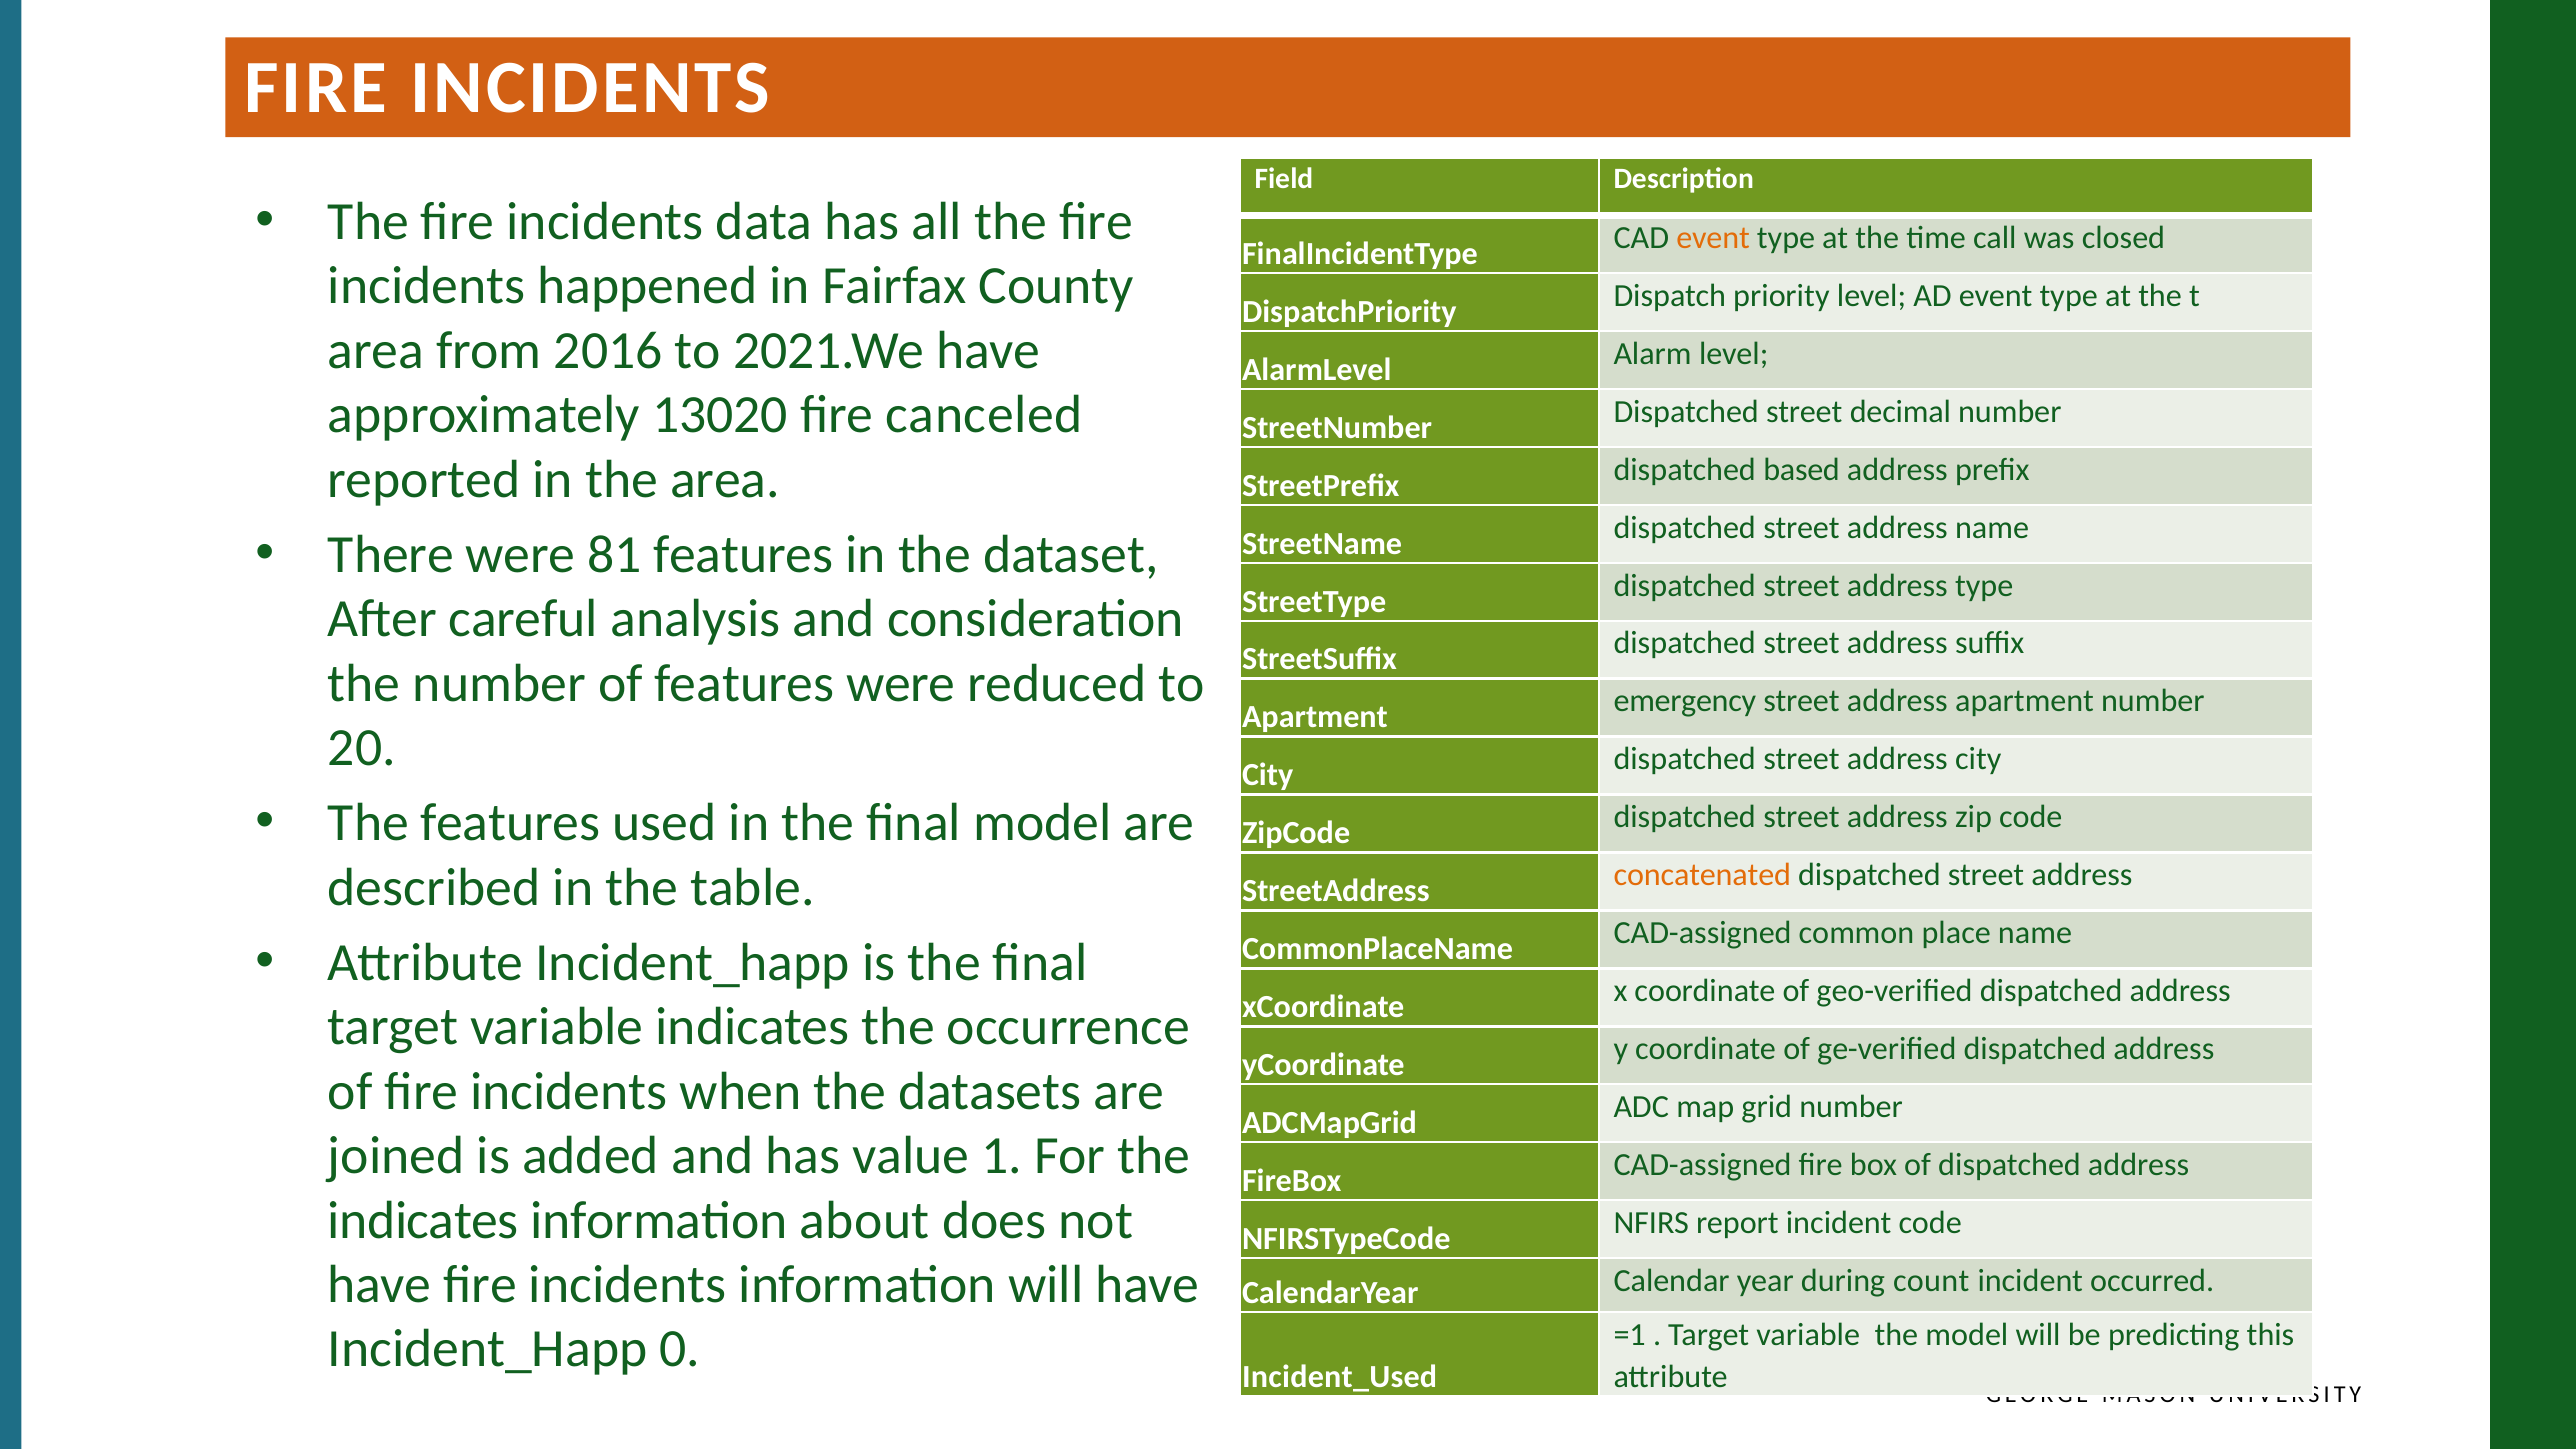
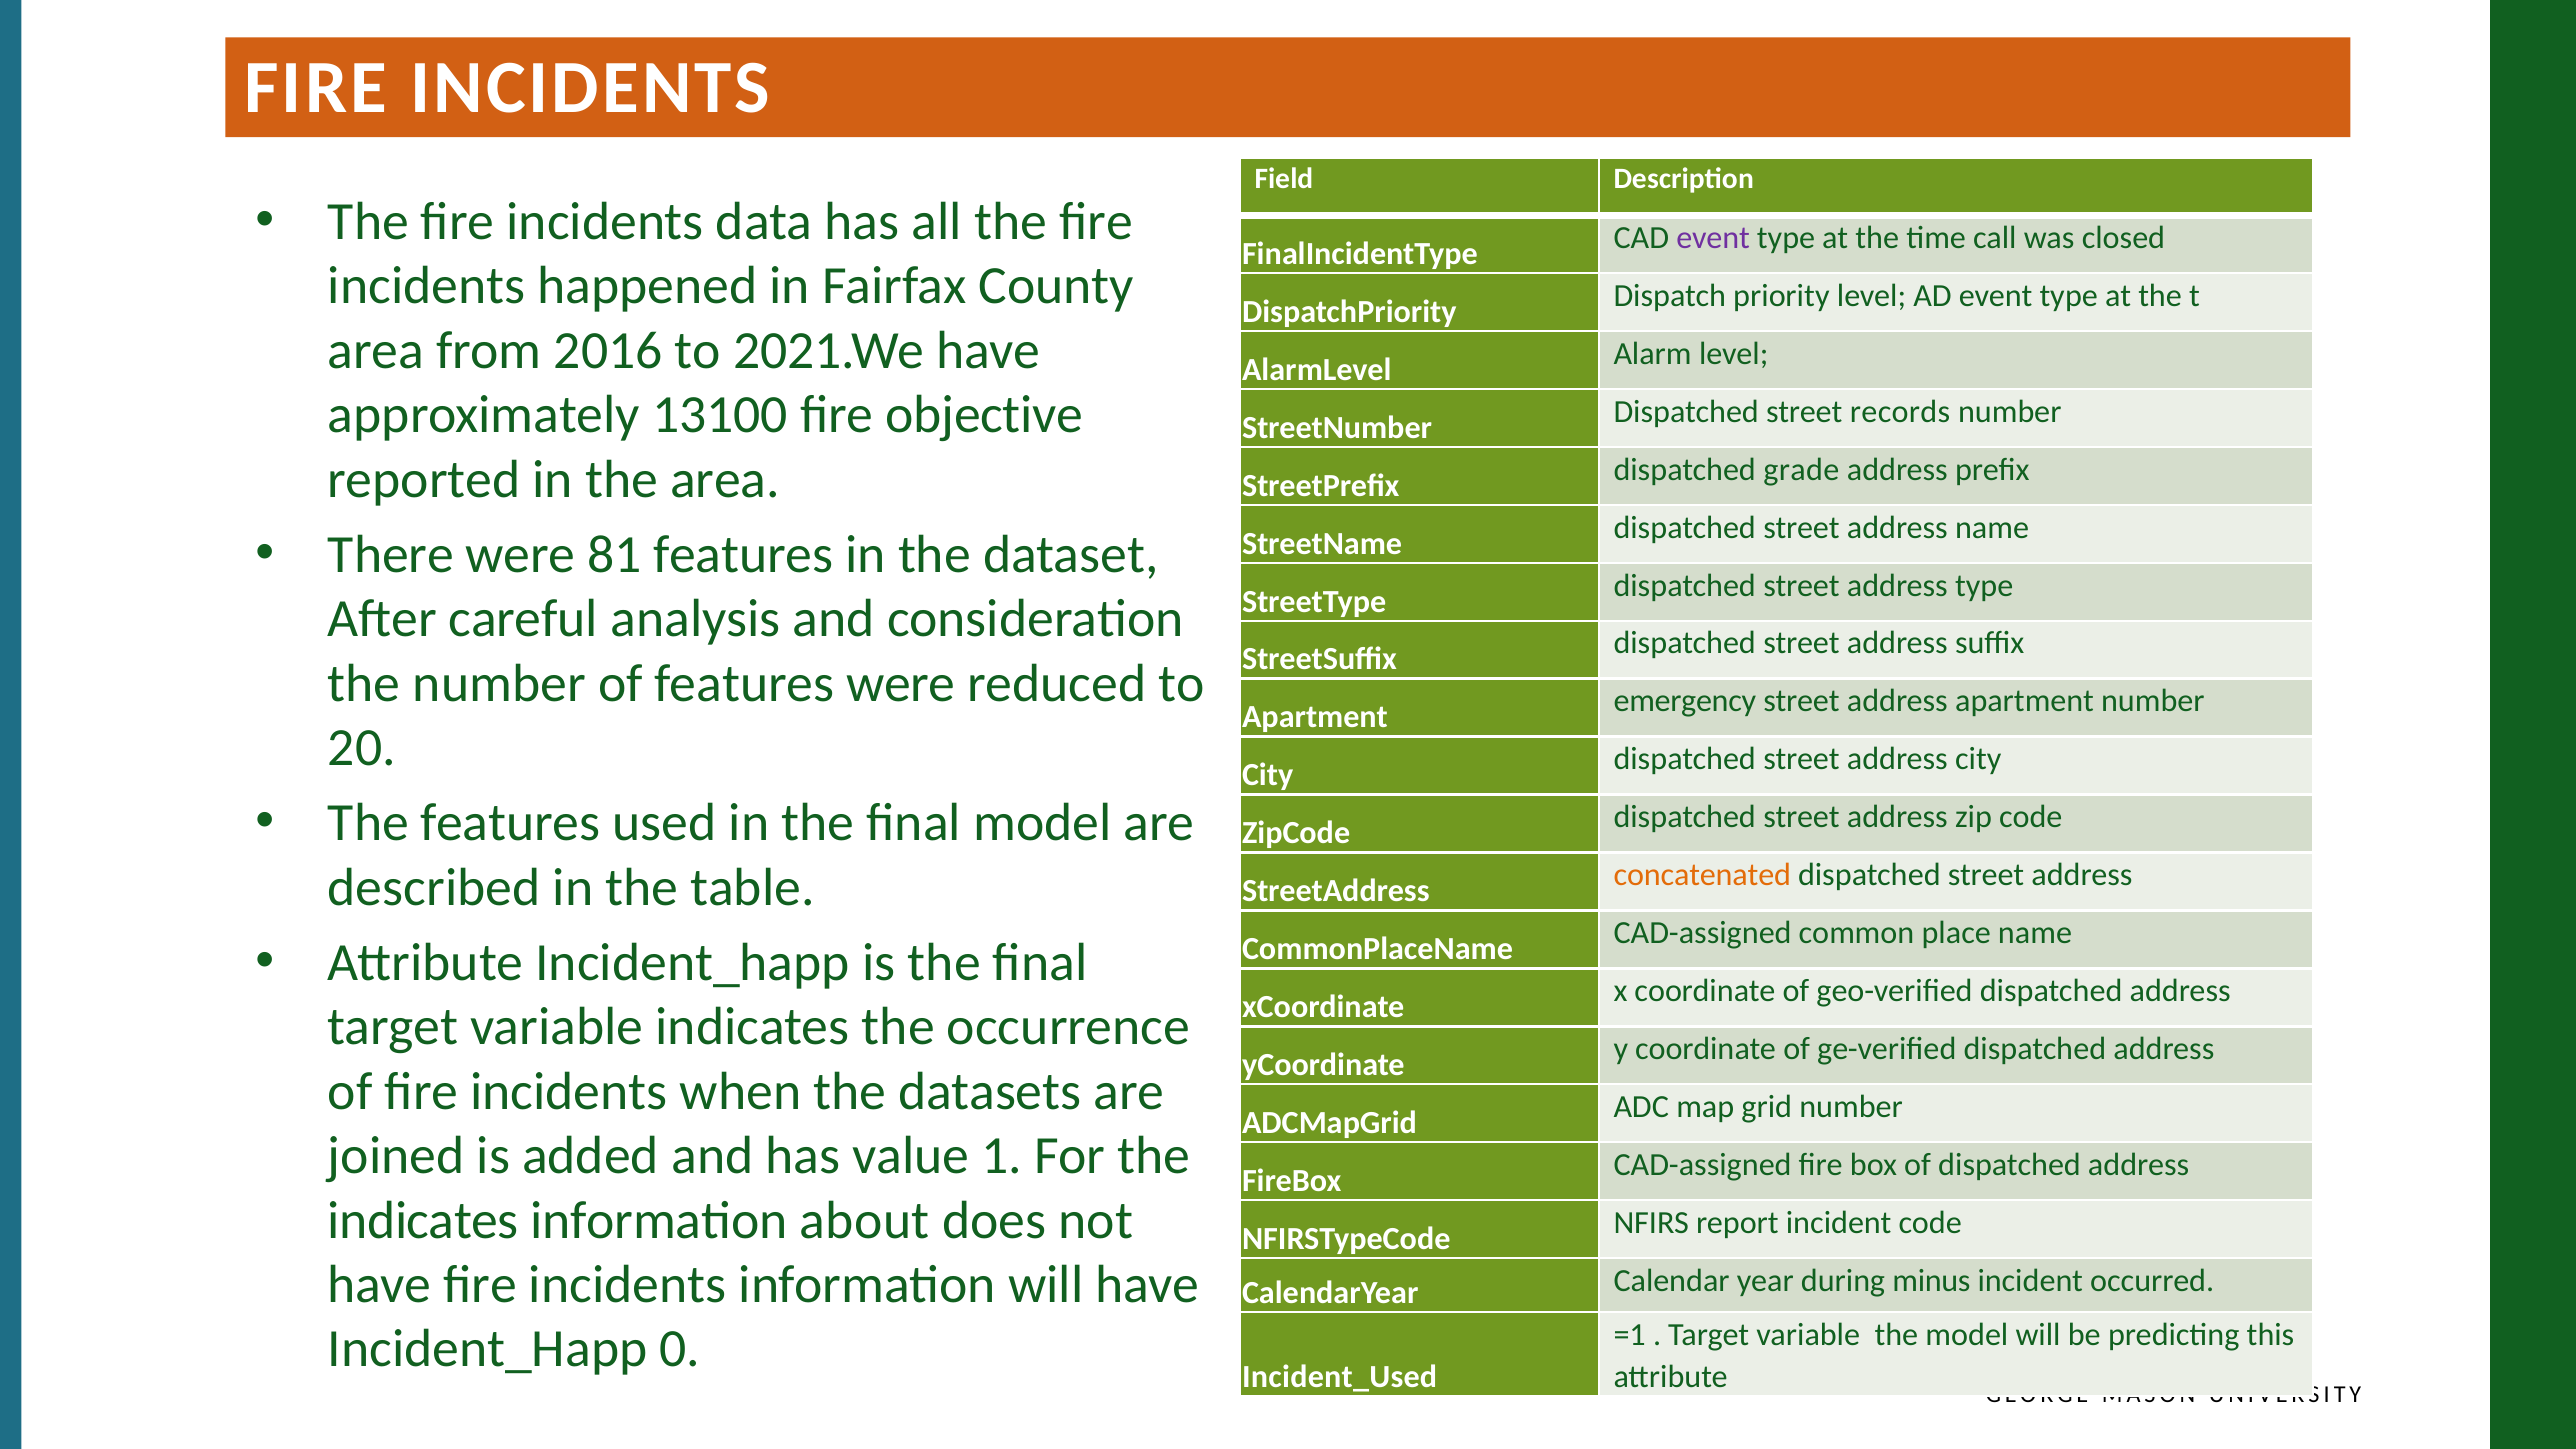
event at (1713, 238) colour: orange -> purple
13020: 13020 -> 13100
canceled: canceled -> objective
decimal: decimal -> records
based: based -> grade
count: count -> minus
